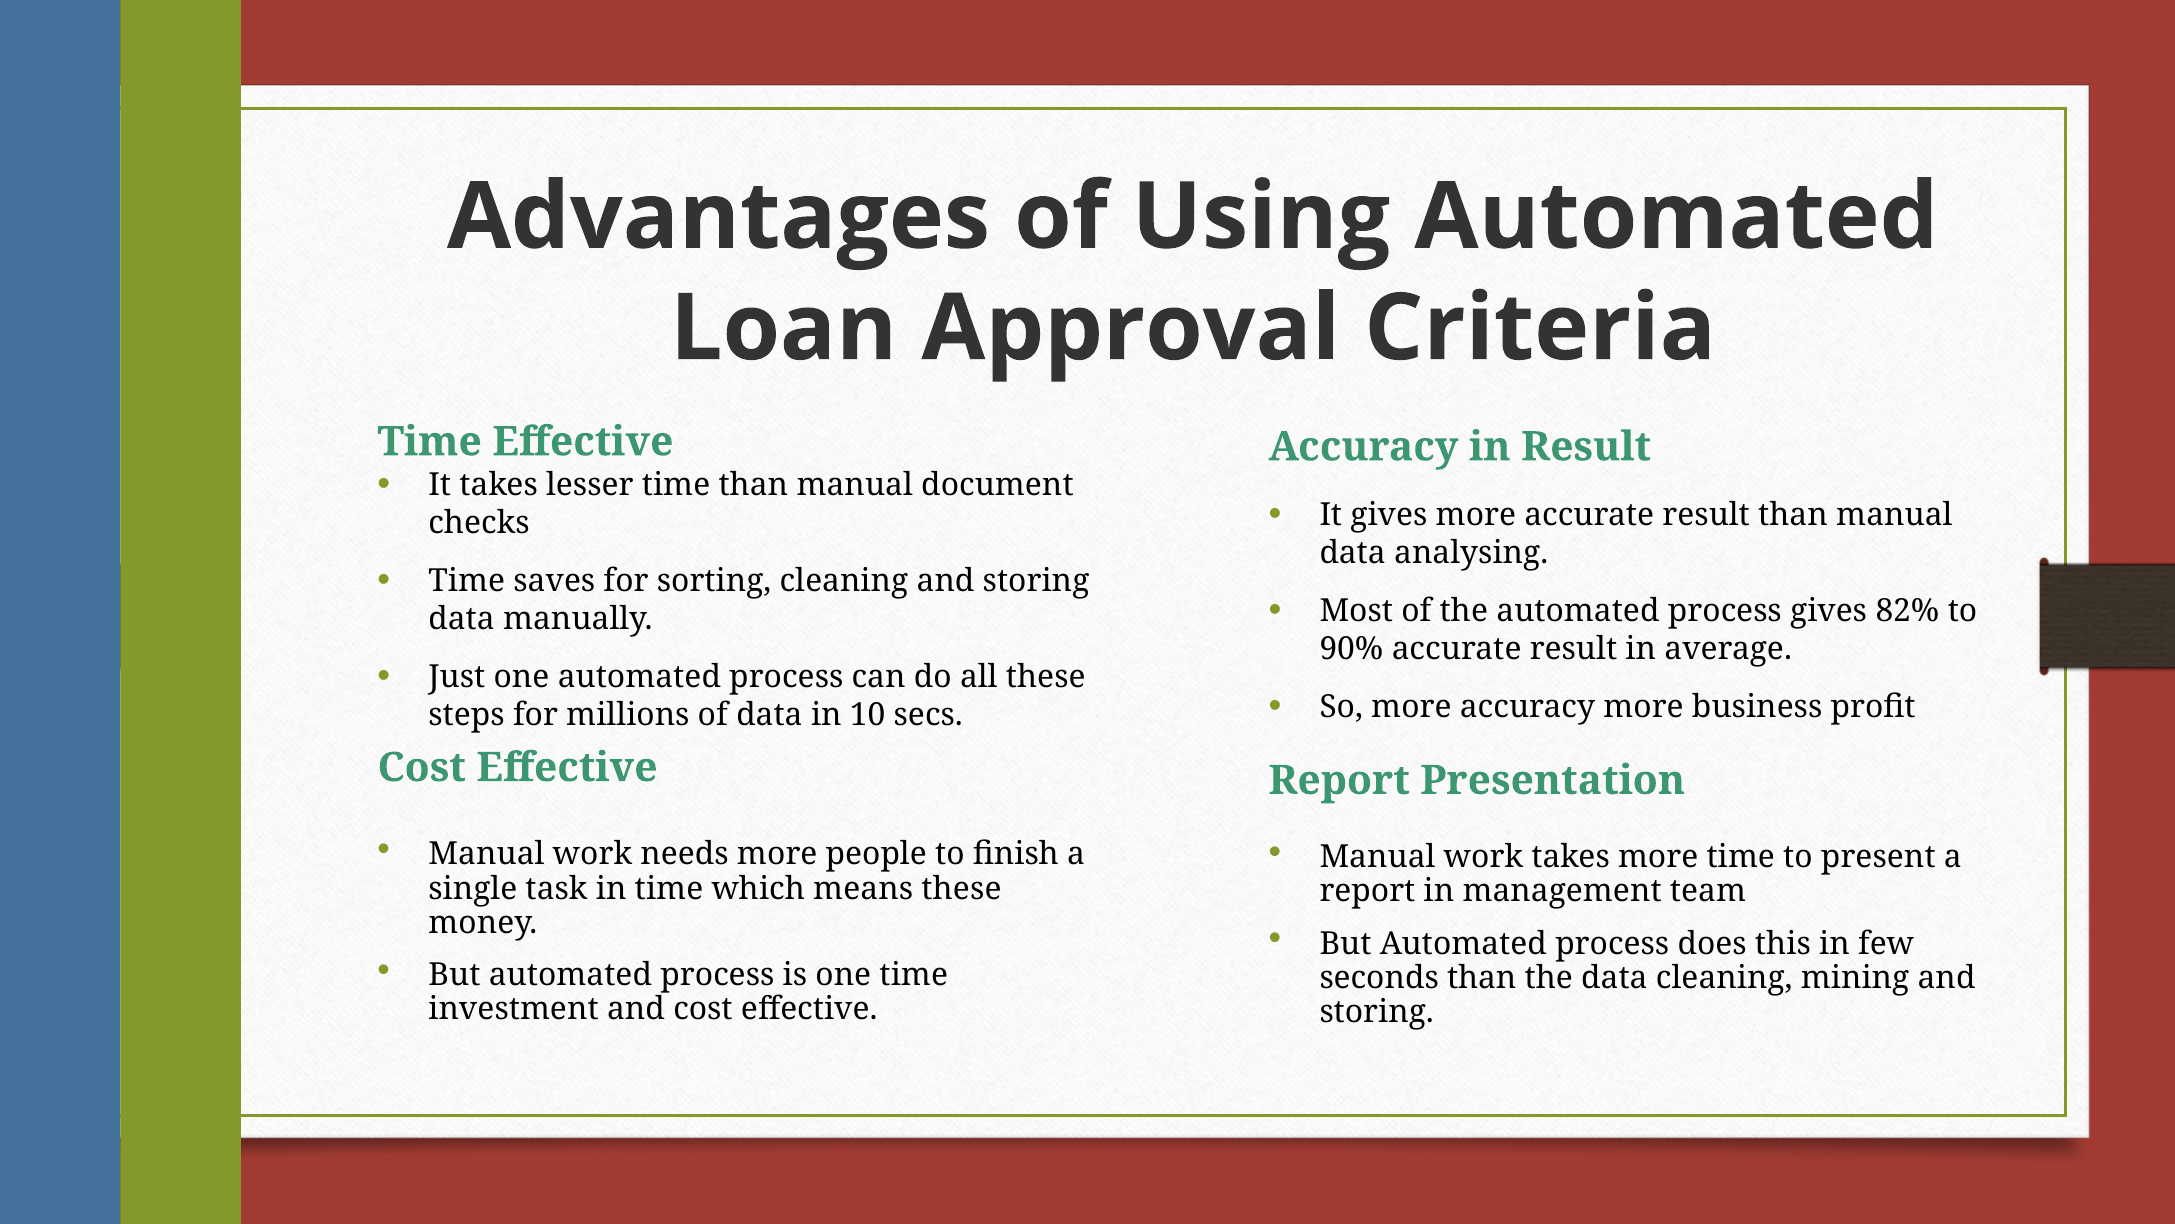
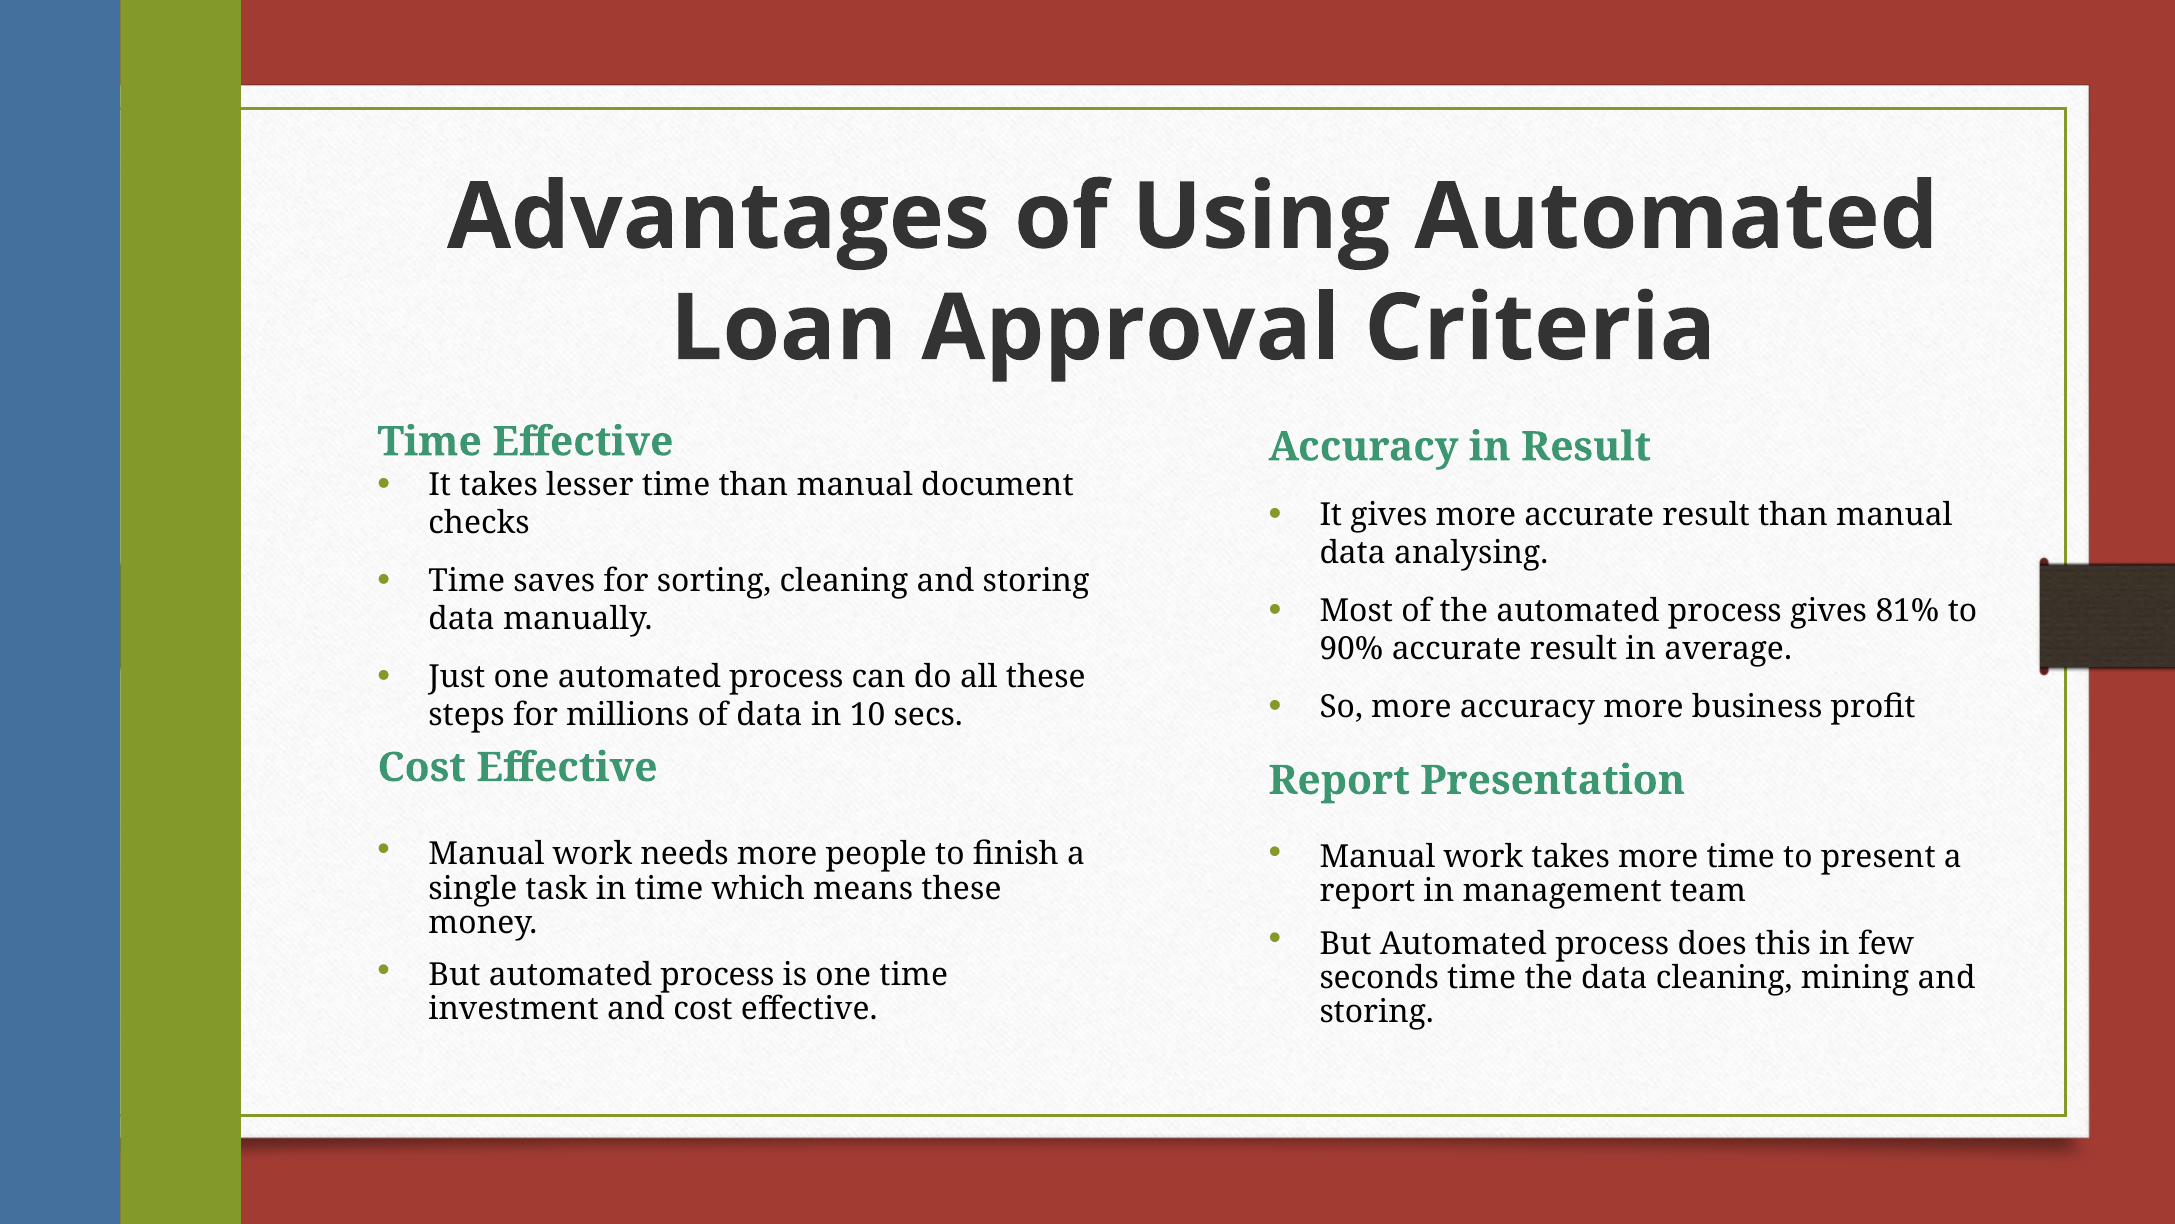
82%: 82% -> 81%
seconds than: than -> time
